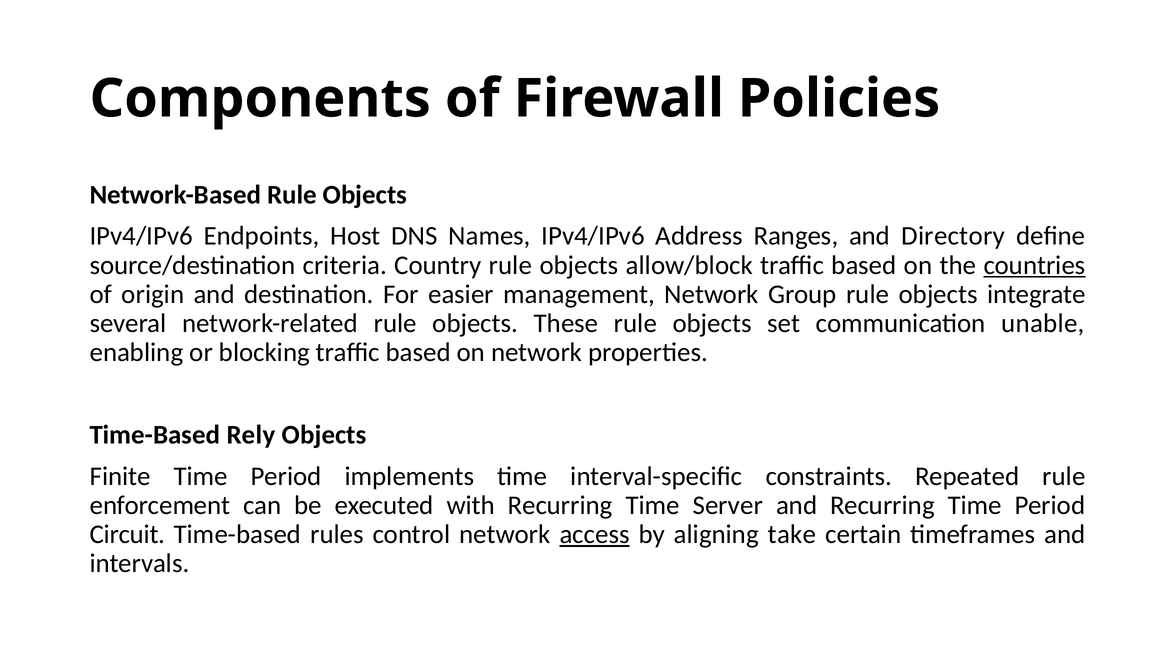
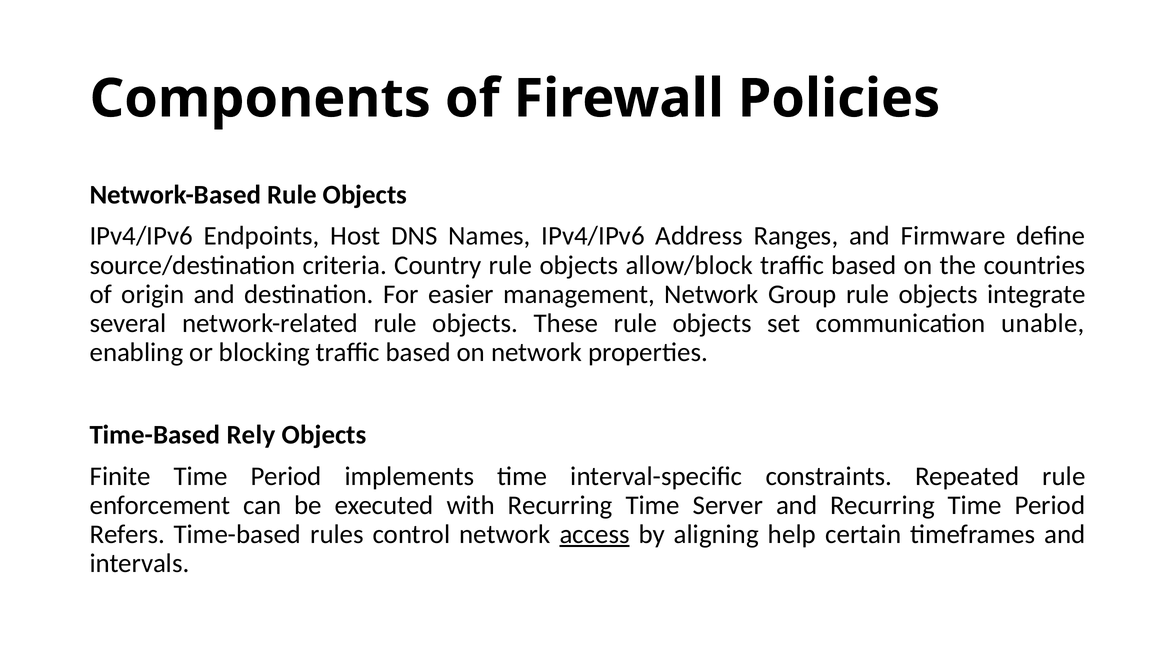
Directory: Directory -> Firmware
countries underline: present -> none
Circuit: Circuit -> Refers
take: take -> help
